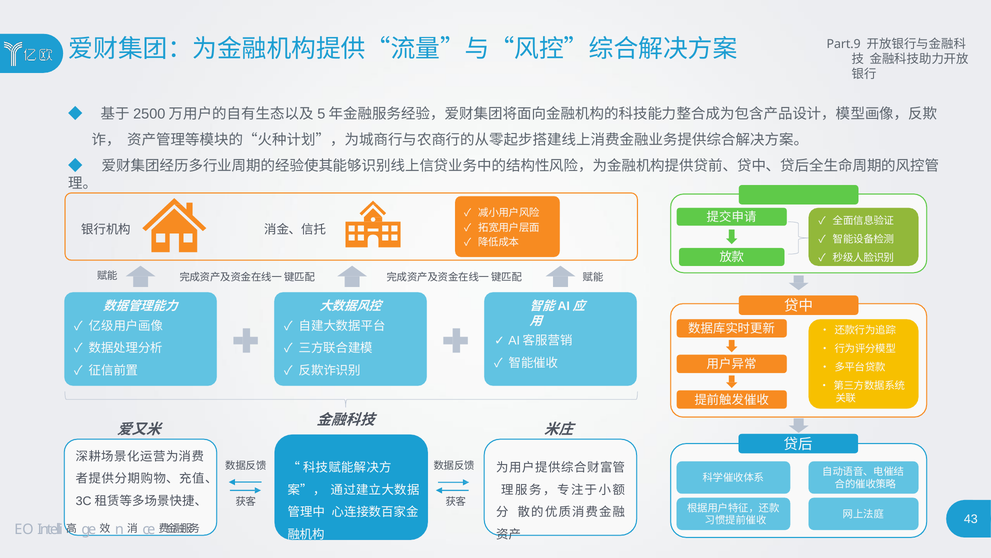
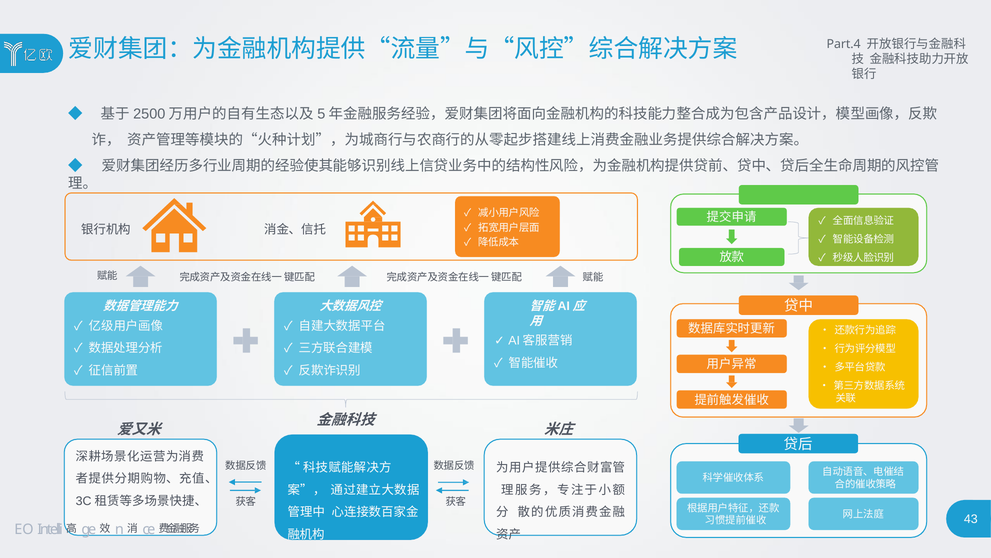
Part.9: Part.9 -> Part.4
